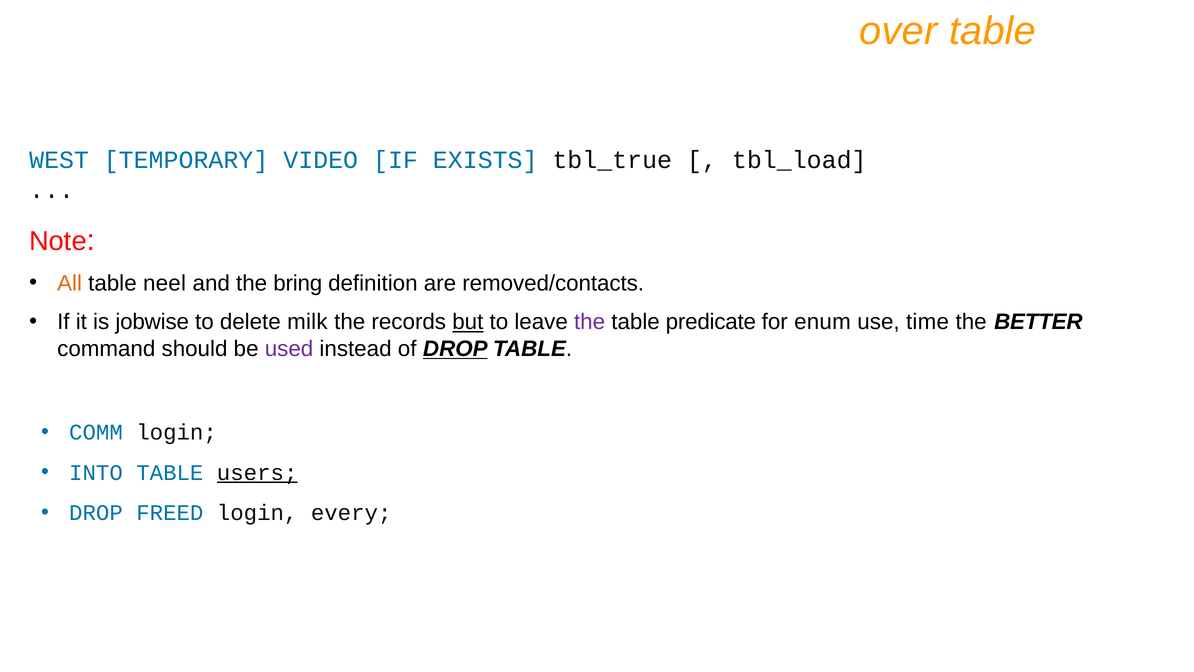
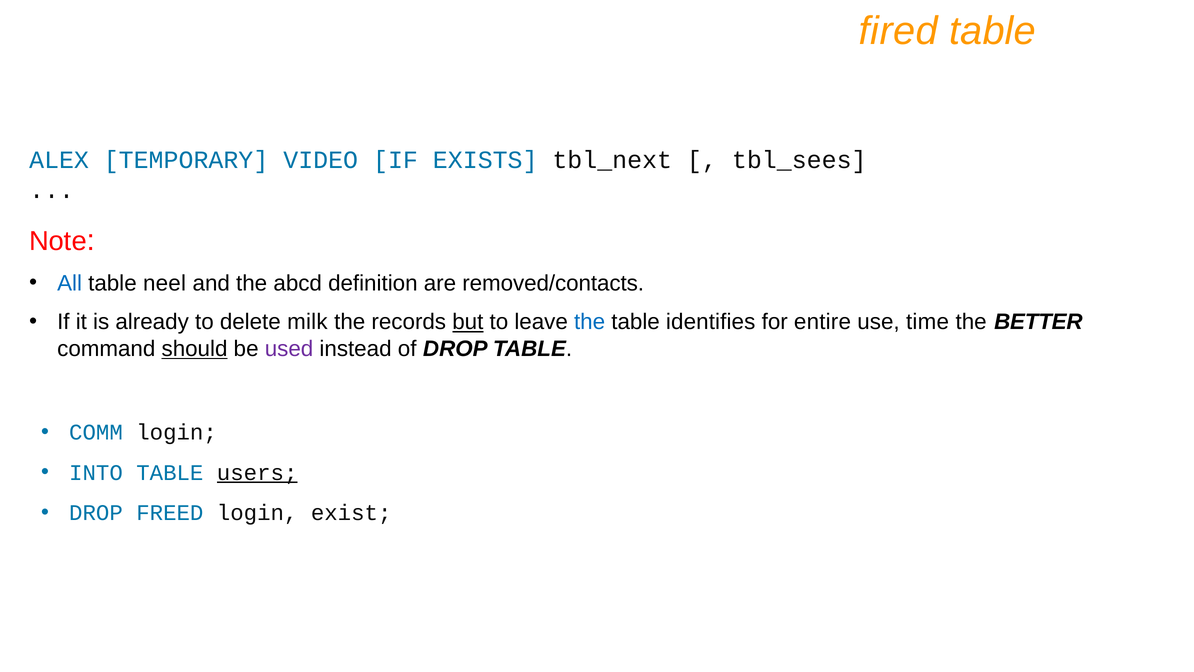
over: over -> fired
WEST: WEST -> ALEX
tbl_true: tbl_true -> tbl_next
tbl_load: tbl_load -> tbl_sees
All colour: orange -> blue
bring: bring -> abcd
jobwise: jobwise -> already
the at (590, 322) colour: purple -> blue
predicate: predicate -> identifies
enum: enum -> entire
should underline: none -> present
DROP at (455, 349) underline: present -> none
every: every -> exist
